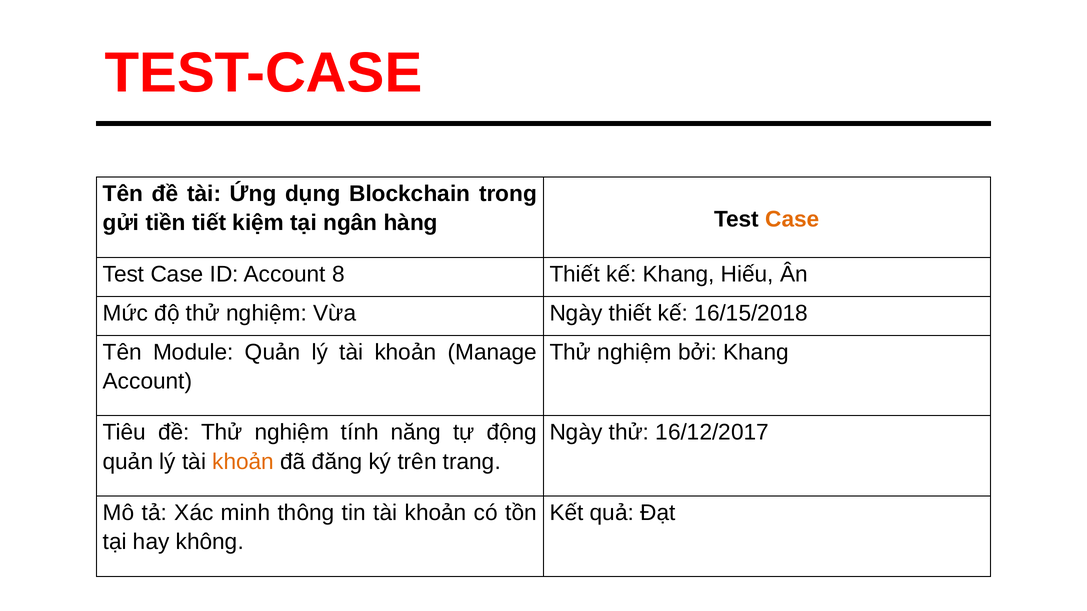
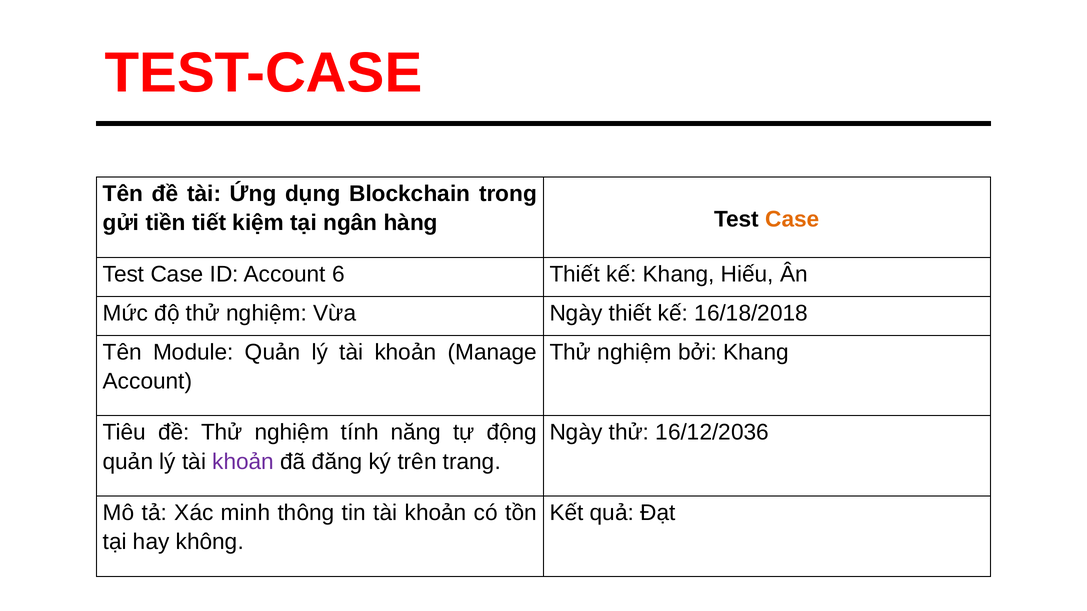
8: 8 -> 6
16/15/2018: 16/15/2018 -> 16/18/2018
16/12/2017: 16/12/2017 -> 16/12/2036
khoản at (243, 462) colour: orange -> purple
